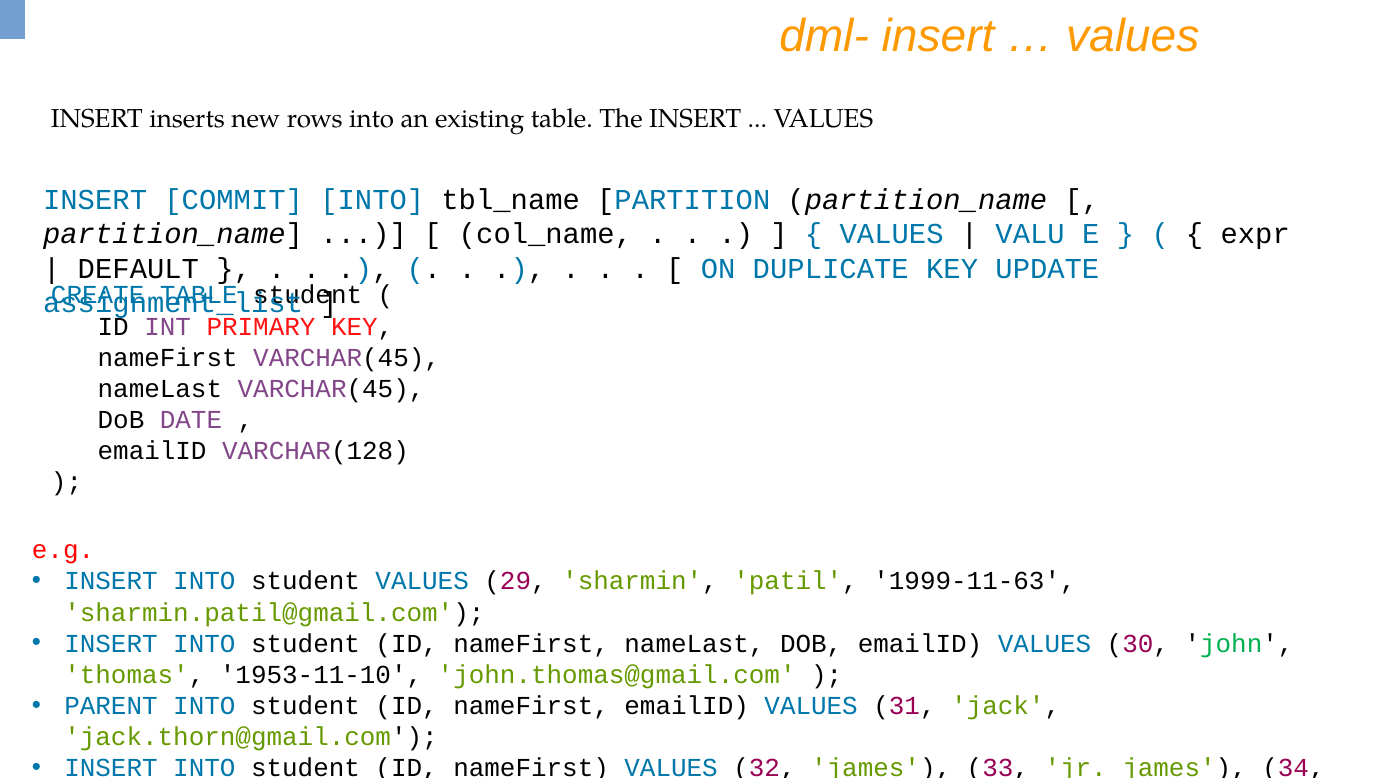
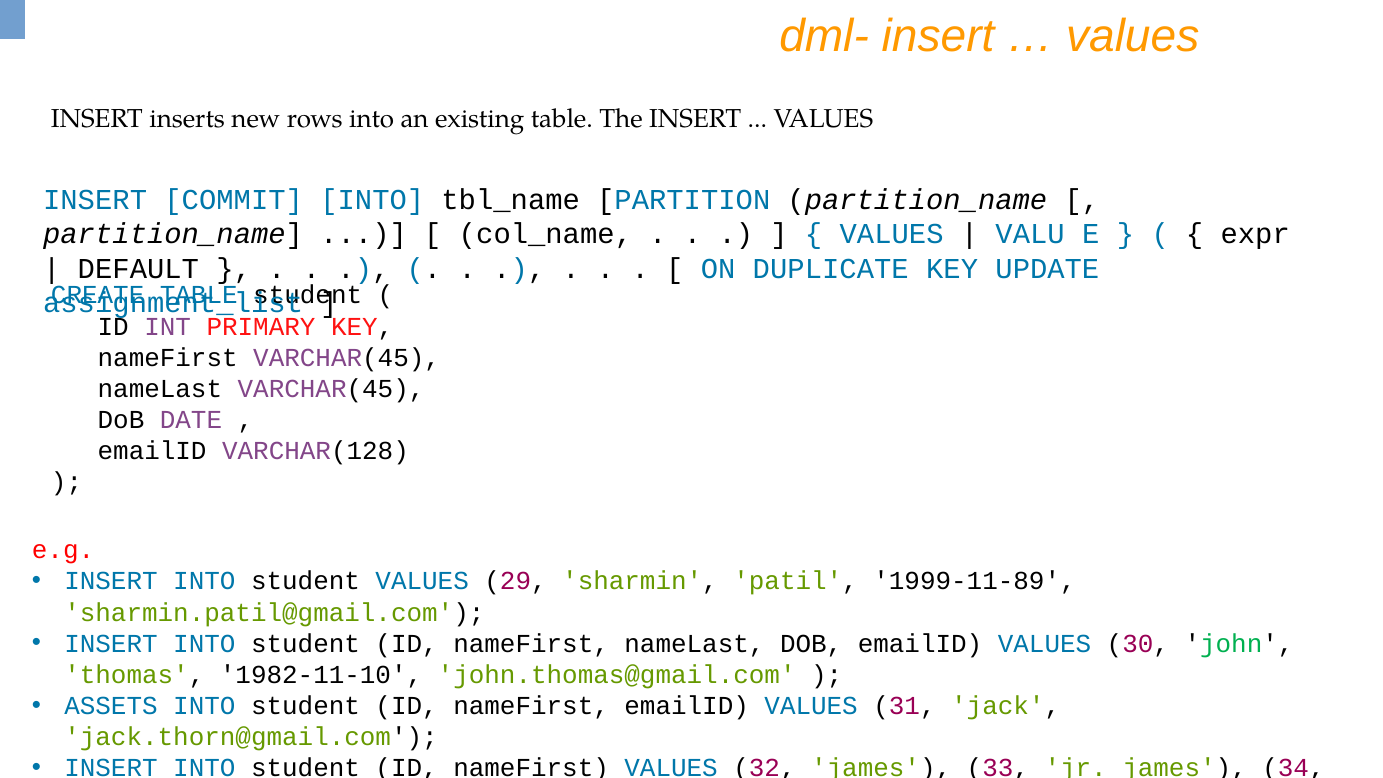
1999-11-63: 1999-11-63 -> 1999-11-89
1953-11-10: 1953-11-10 -> 1982-11-10
PARENT: PARENT -> ASSETS
